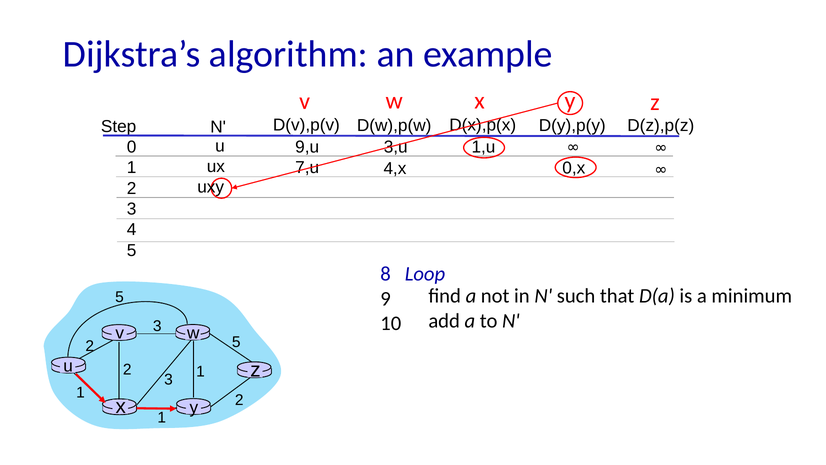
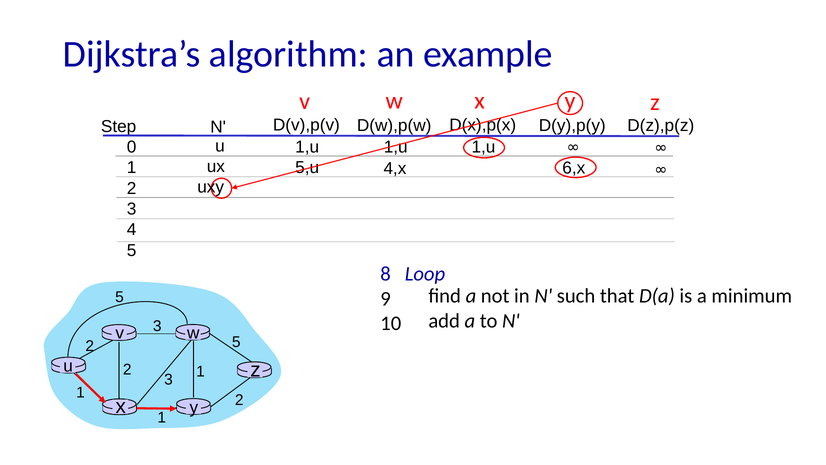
3,u at (396, 147): 3,u -> 1,u
9,u at (307, 147): 9,u -> 1,u
7,u: 7,u -> 5,u
0,x: 0,x -> 6,x
